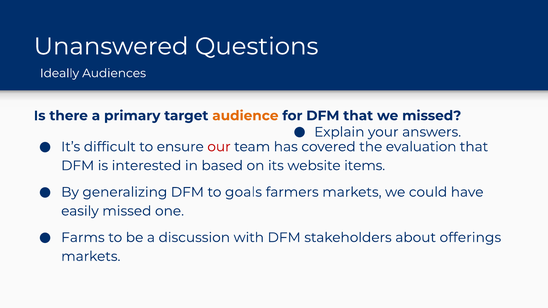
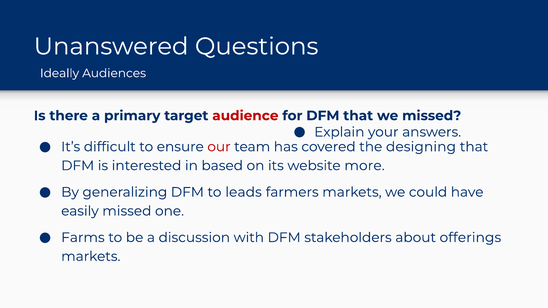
audience colour: orange -> red
evaluation: evaluation -> designing
items: items -> more
goals: goals -> leads
